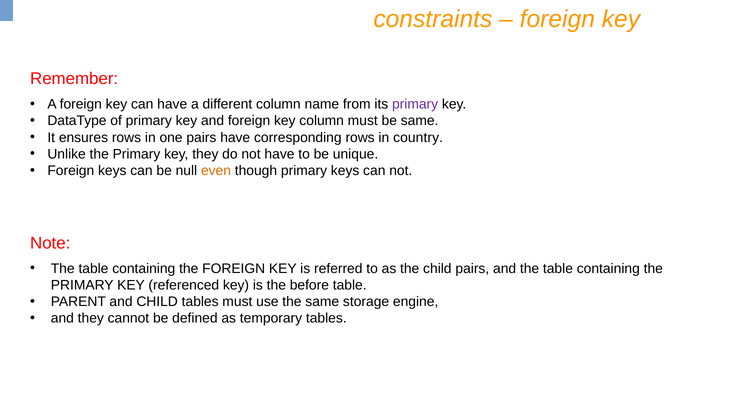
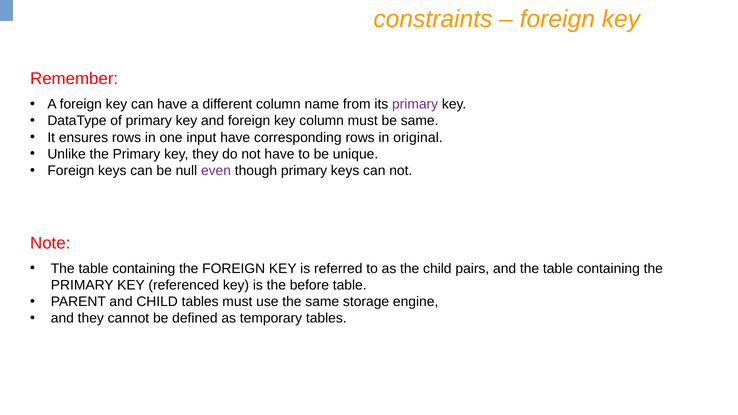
one pairs: pairs -> input
country: country -> original
even colour: orange -> purple
